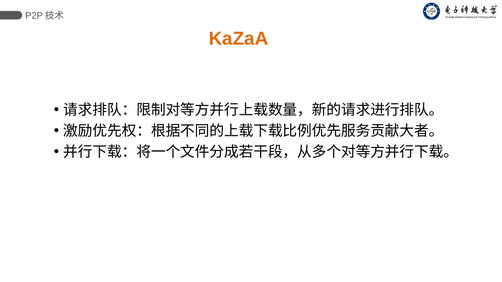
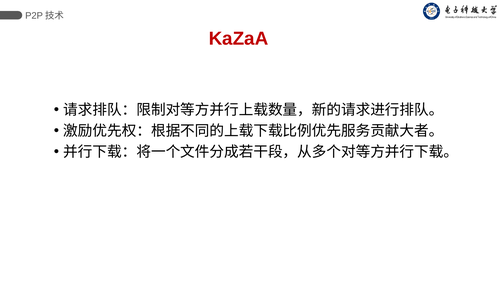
KaZaA colour: orange -> red
